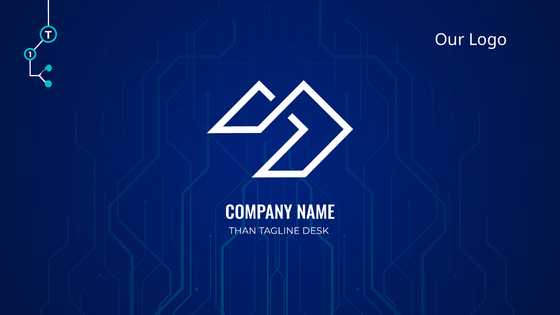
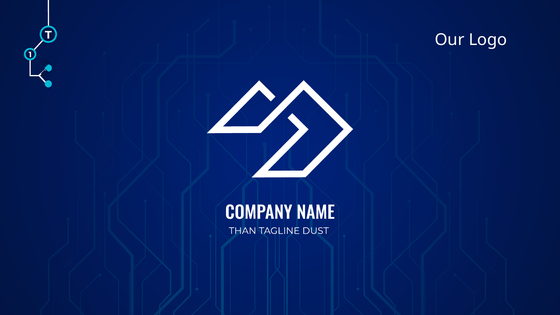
DESK: DESK -> DUST
